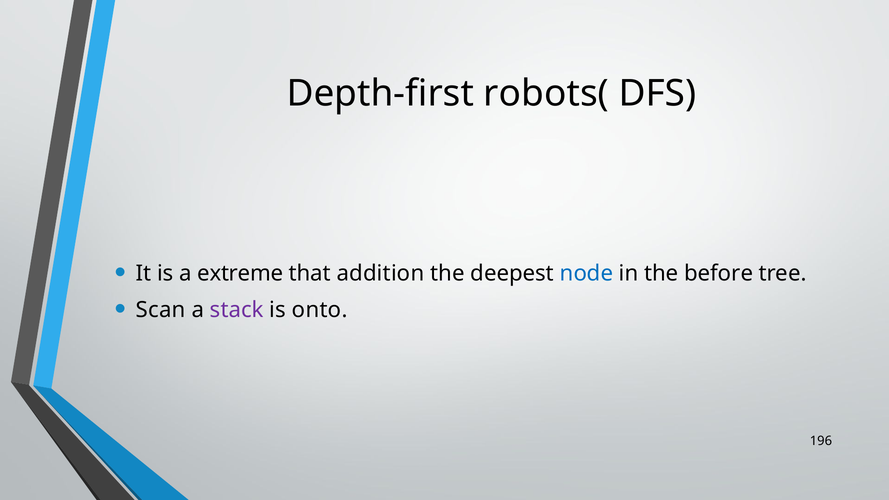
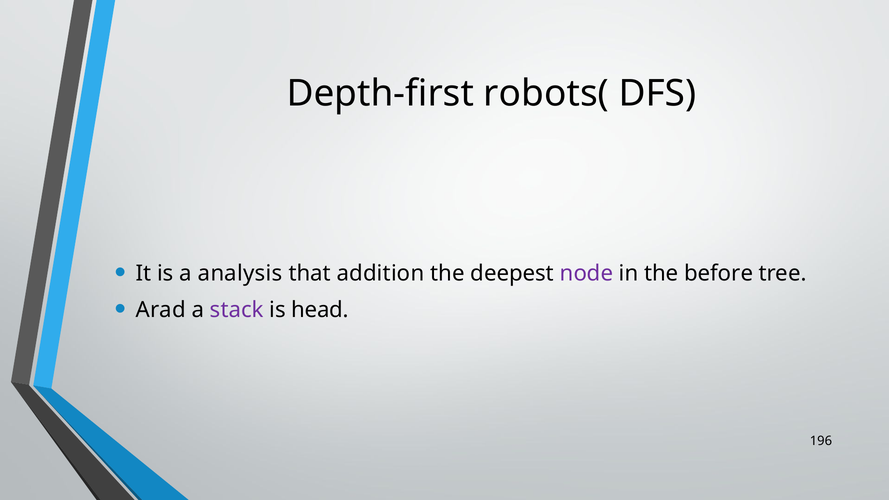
extreme: extreme -> analysis
node colour: blue -> purple
Scan: Scan -> Arad
onto: onto -> head
